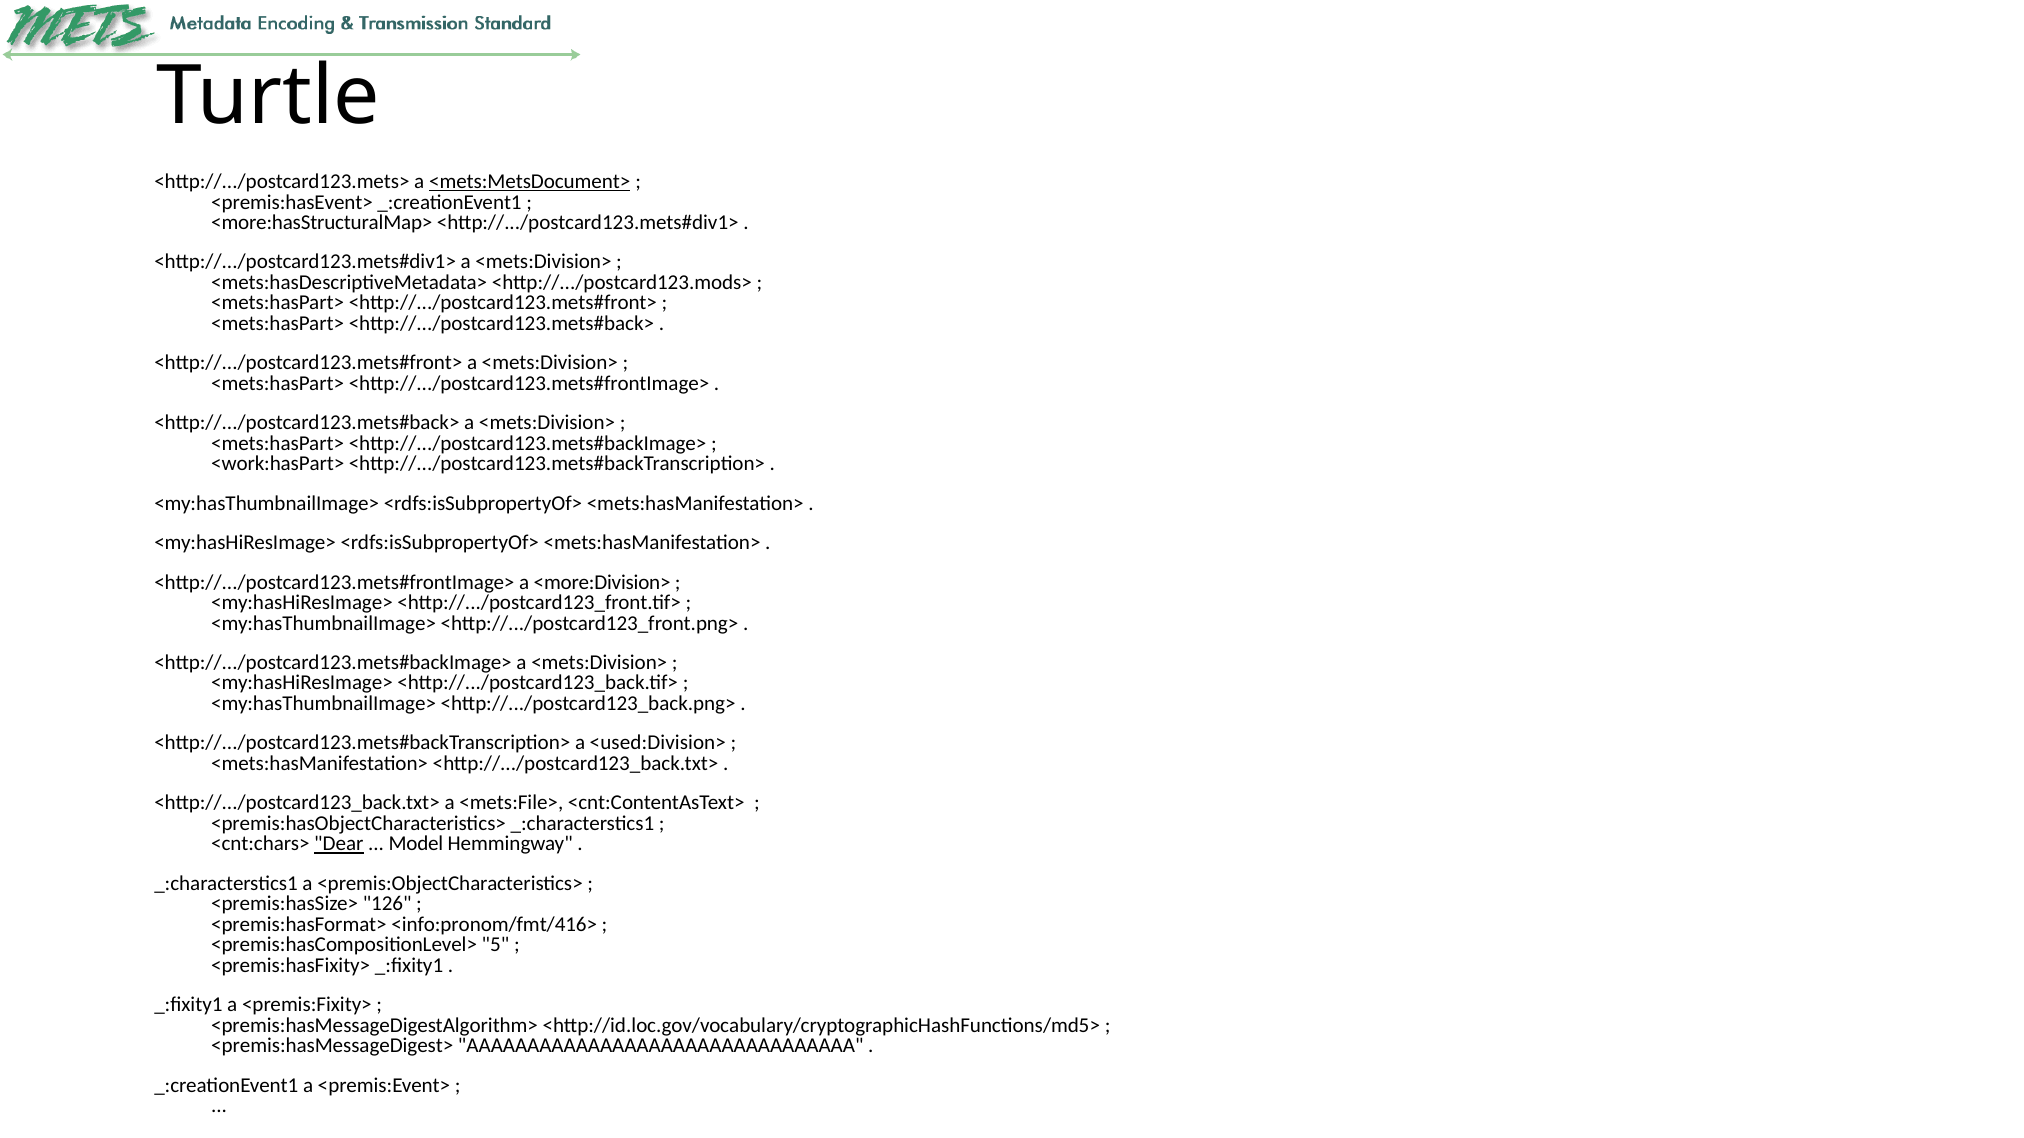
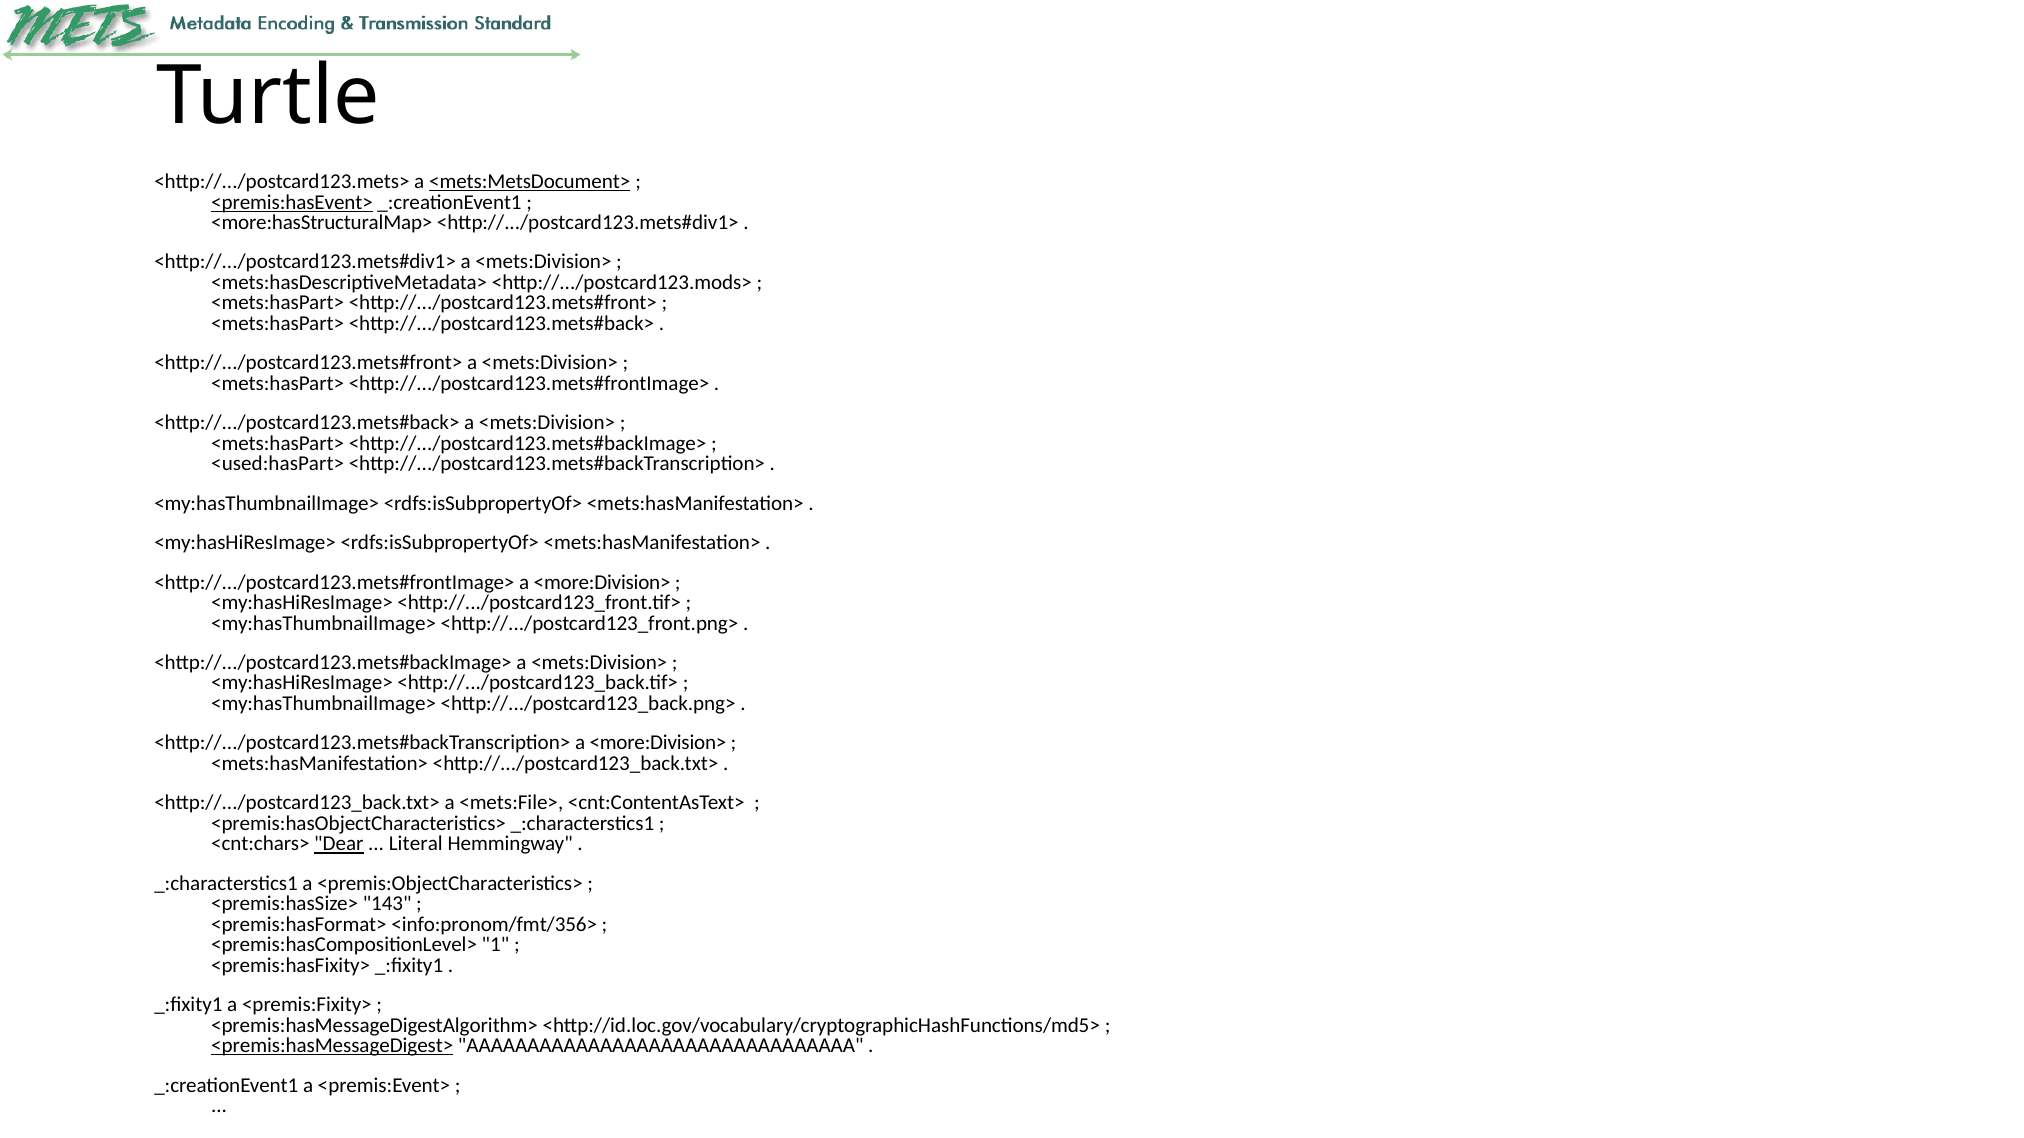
<premis:hasEvent> underline: none -> present
<work:hasPart>: <work:hasPart> -> <used:hasPart>
<used:Division> at (658, 743): <used:Division> -> <more:Division>
Model: Model -> Literal
126: 126 -> 143
<info:pronom/fmt/416>: <info:pronom/fmt/416> -> <info:pronom/fmt/356>
5: 5 -> 1
<premis:hasMessageDigest> underline: none -> present
